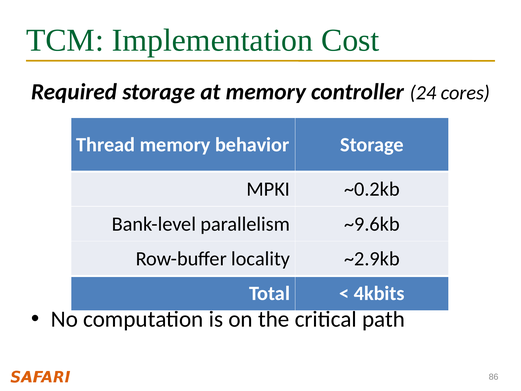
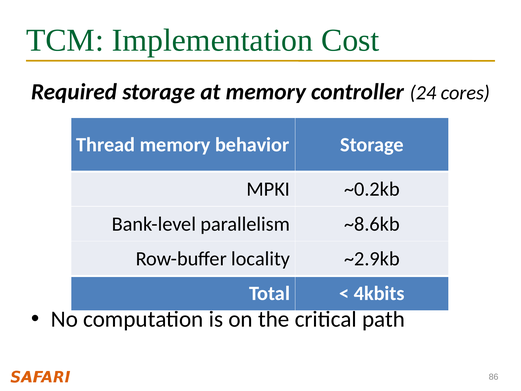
~9.6kb: ~9.6kb -> ~8.6kb
